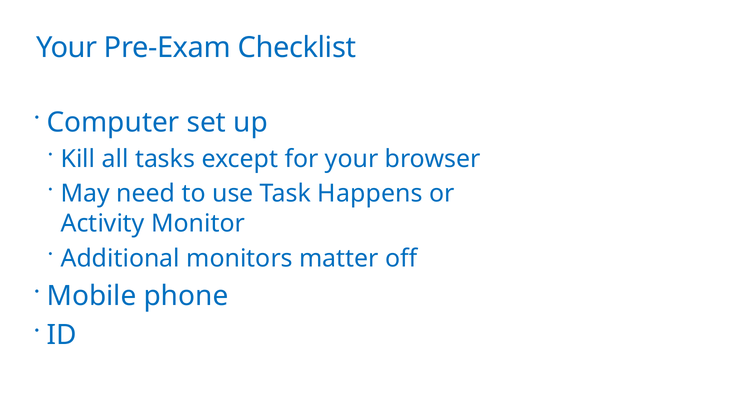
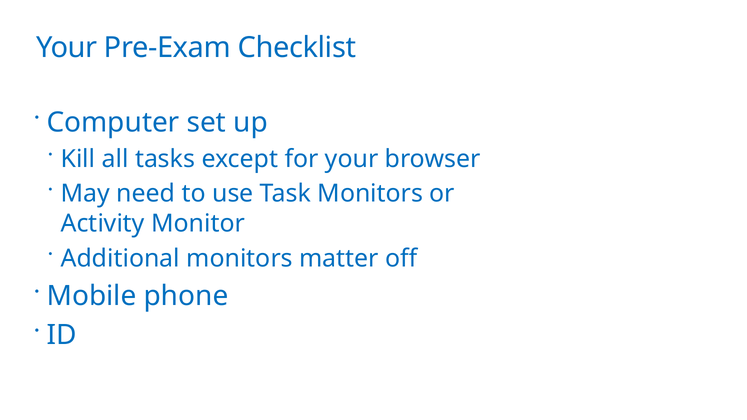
Task Happens: Happens -> Monitors
